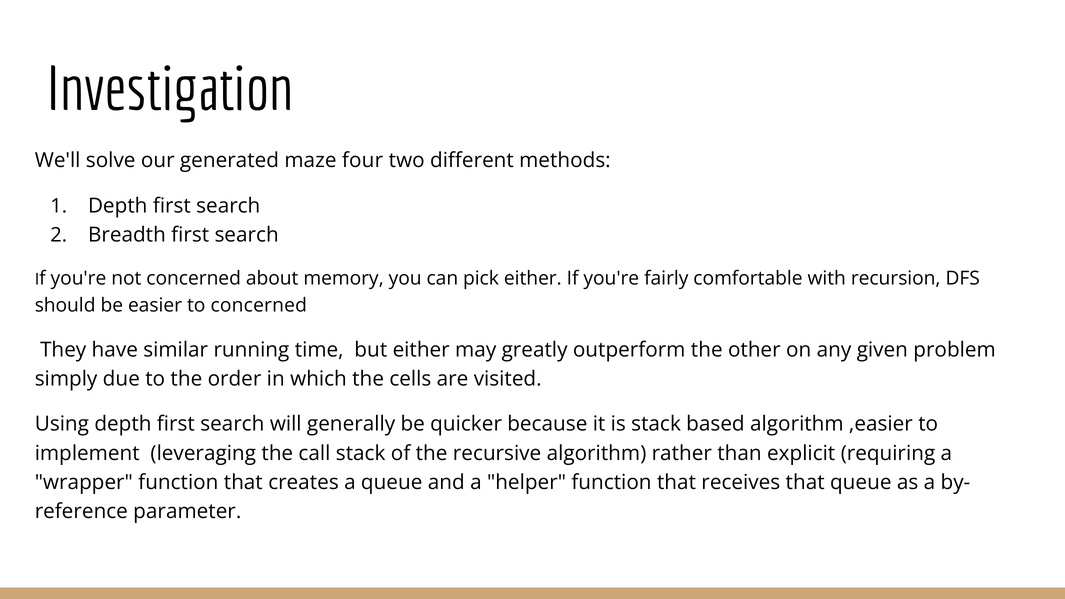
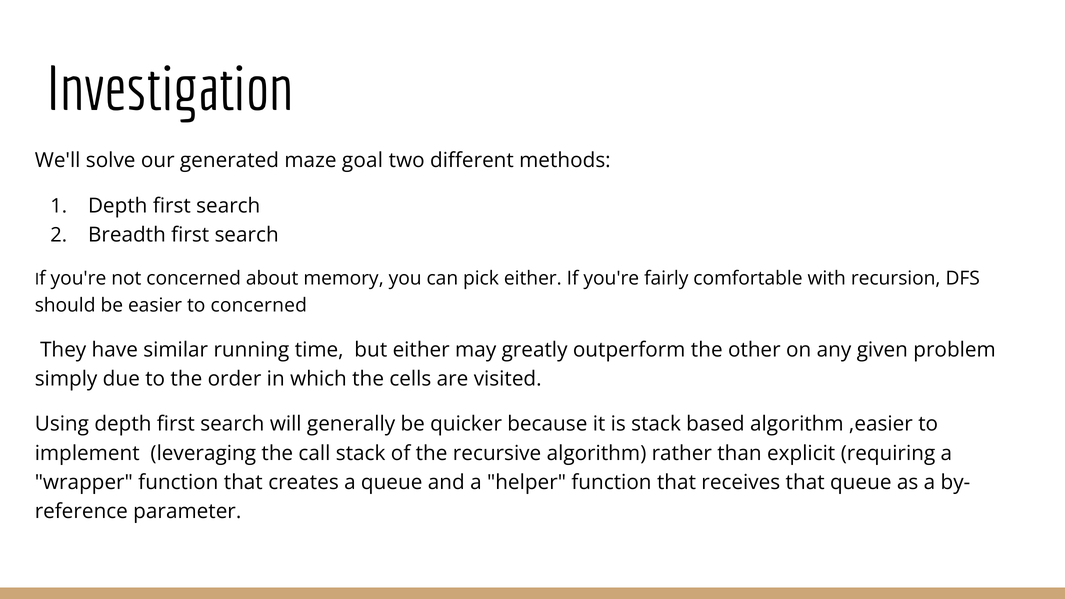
four: four -> goal
